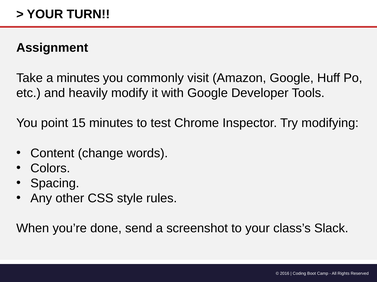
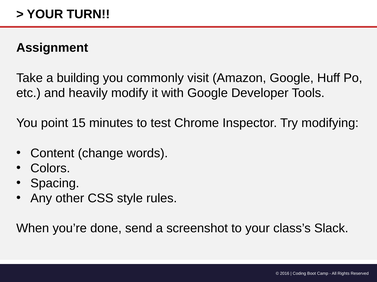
a minutes: minutes -> building
